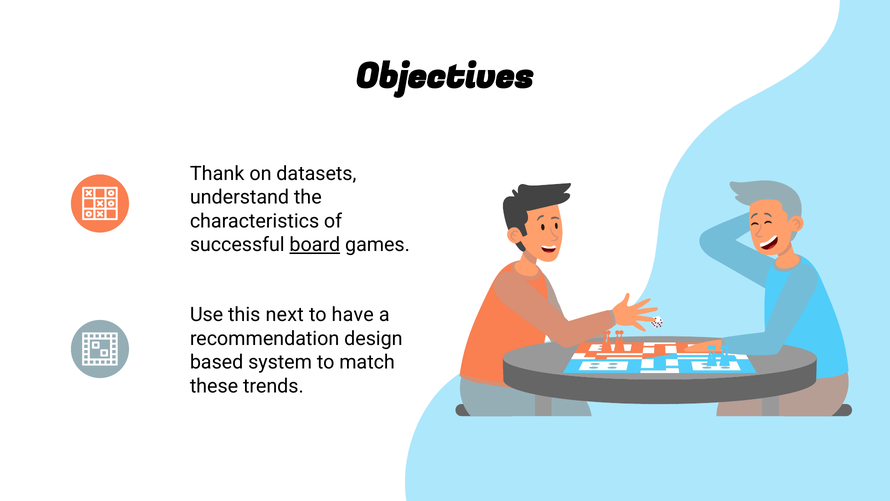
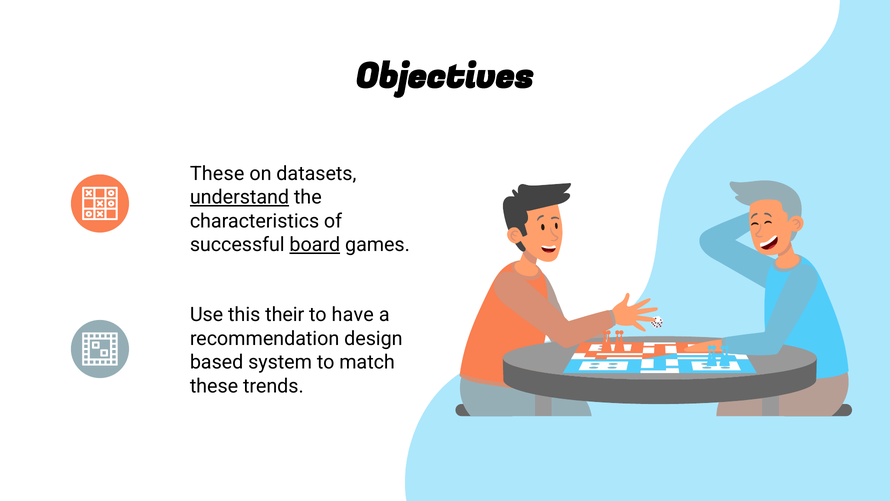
Thank at (217, 173): Thank -> These
understand underline: none -> present
next: next -> their
